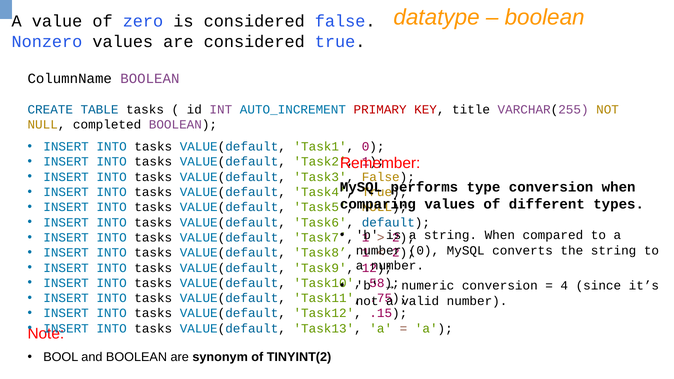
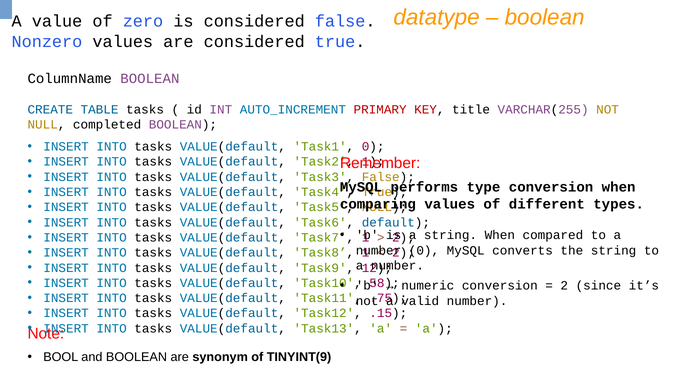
4 at (564, 286): 4 -> 2
TINYINT(2: TINYINT(2 -> TINYINT(9
